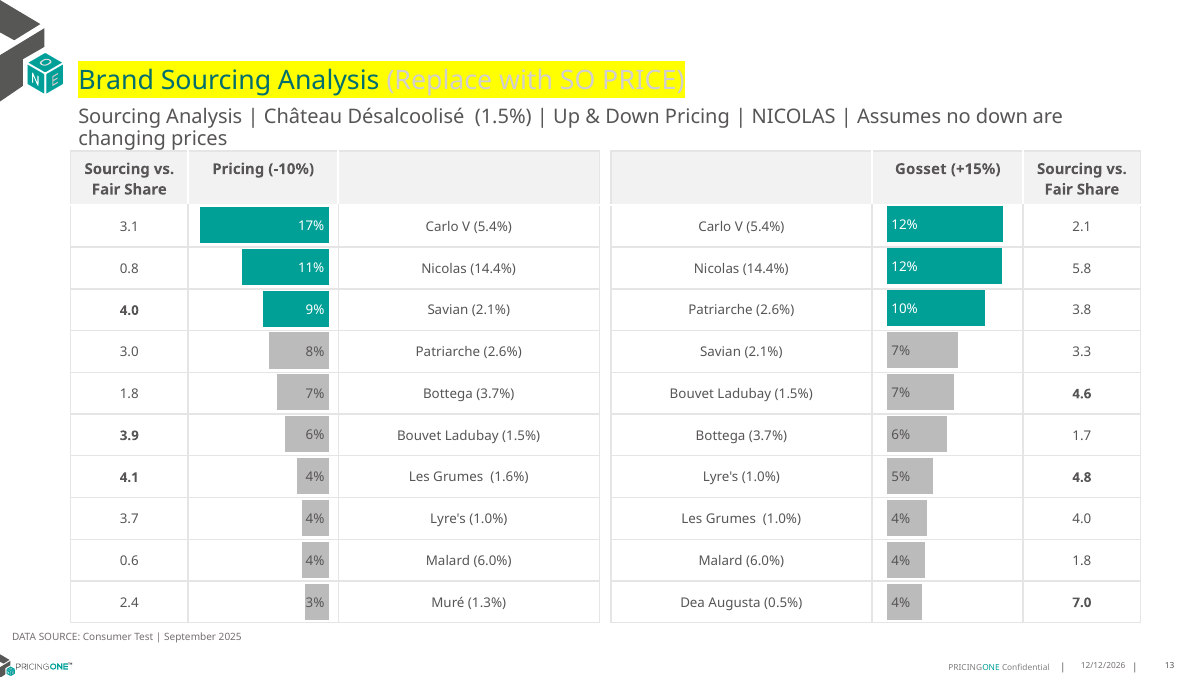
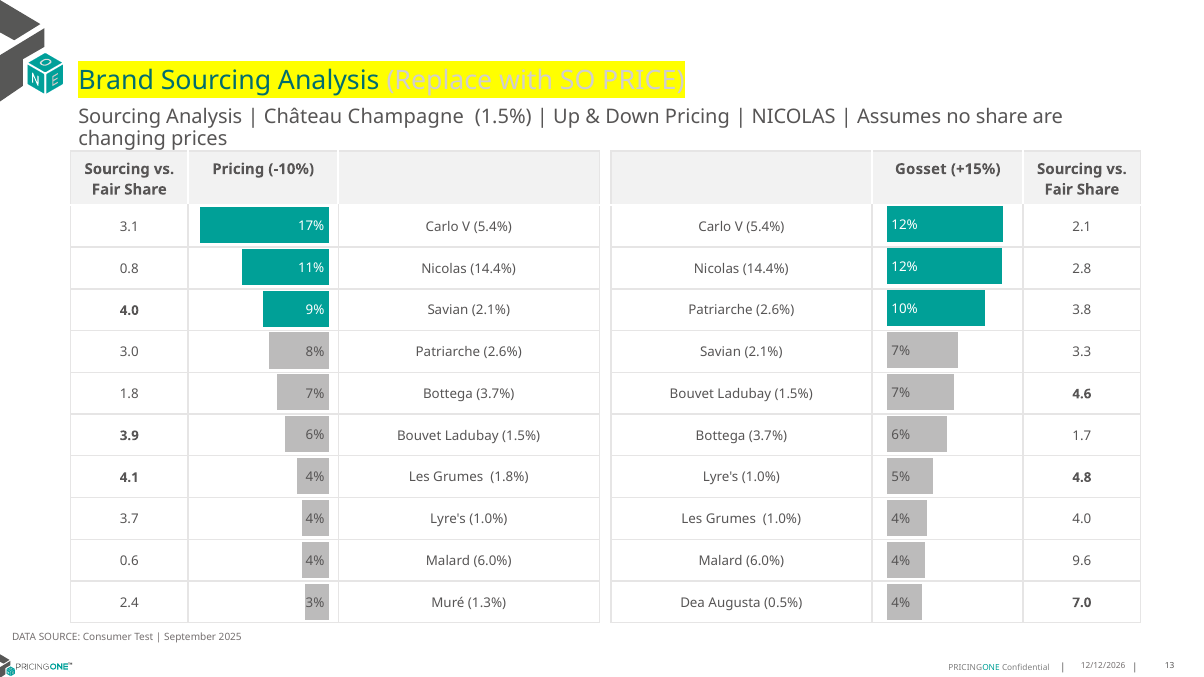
Désalcoolisé: Désalcoolisé -> Champagne
no down: down -> share
5.8: 5.8 -> 2.8
1.6%: 1.6% -> 1.8%
6.0% 1.8: 1.8 -> 9.6
